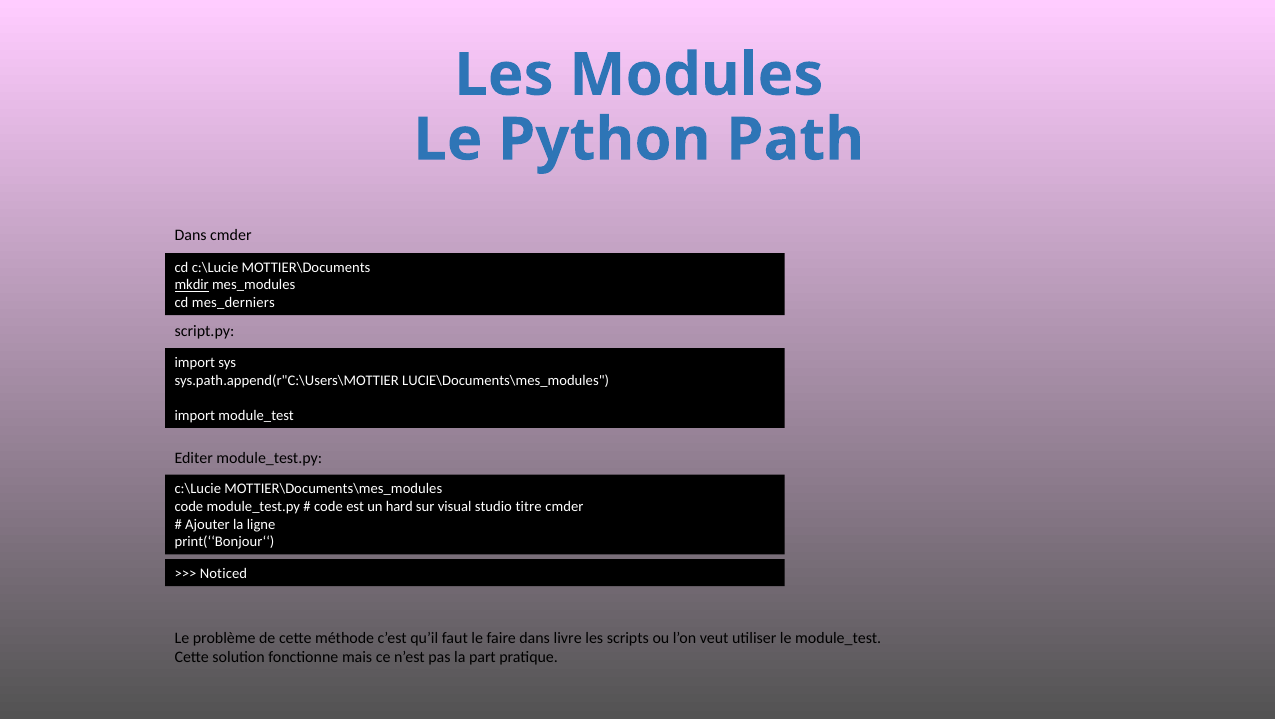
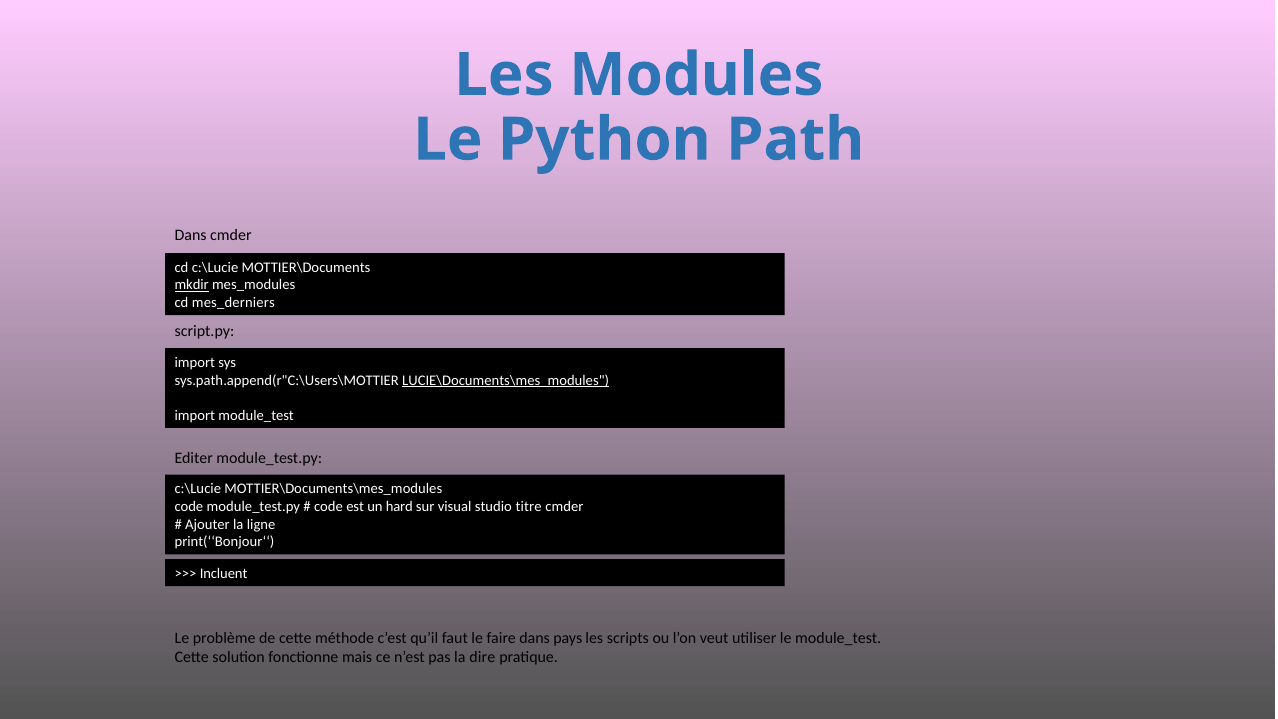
LUCIE\Documents\mes_modules underline: none -> present
Noticed: Noticed -> Incluent
livre: livre -> pays
part: part -> dire
